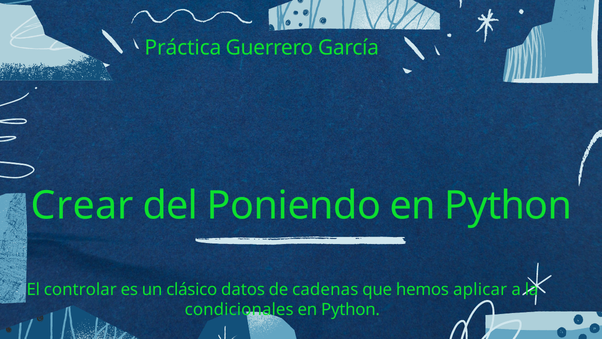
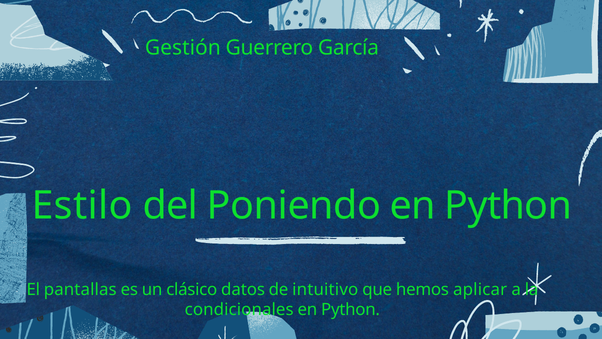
Práctica: Práctica -> Gestión
Crear: Crear -> Estilo
controlar: controlar -> pantallas
cadenas: cadenas -> intuitivo
